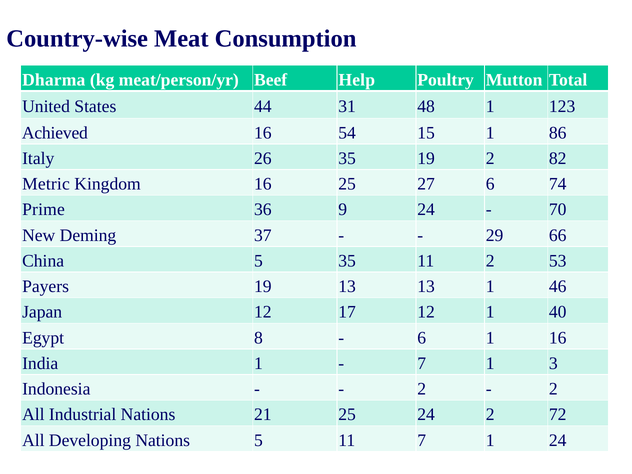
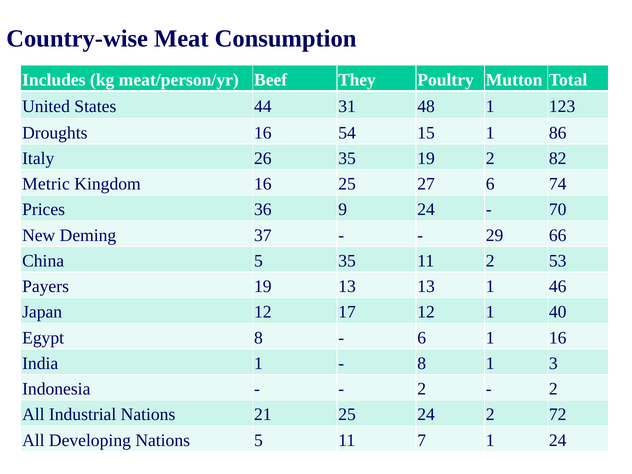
Dharma: Dharma -> Includes
Help: Help -> They
Achieved: Achieved -> Droughts
Prime: Prime -> Prices
7 at (422, 363): 7 -> 8
